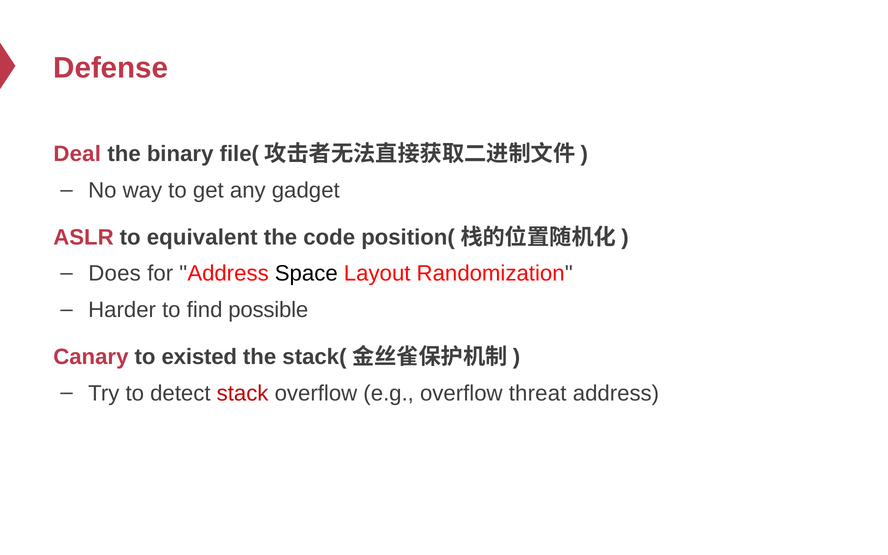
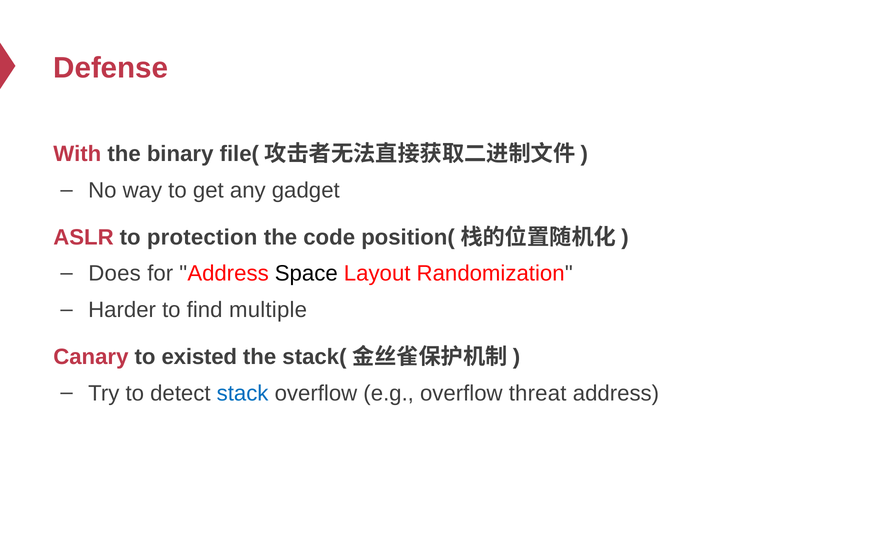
Deal: Deal -> With
equivalent: equivalent -> protection
possible: possible -> multiple
stack colour: red -> blue
